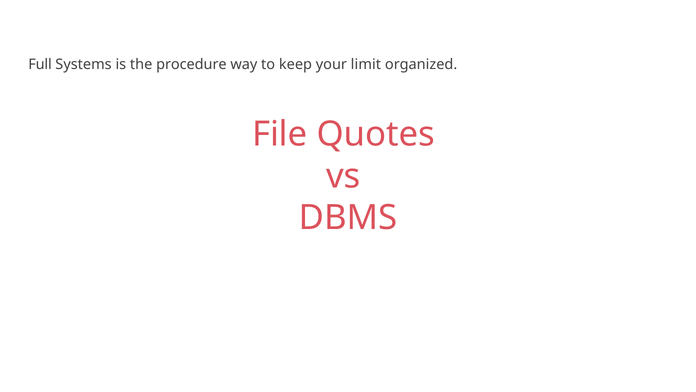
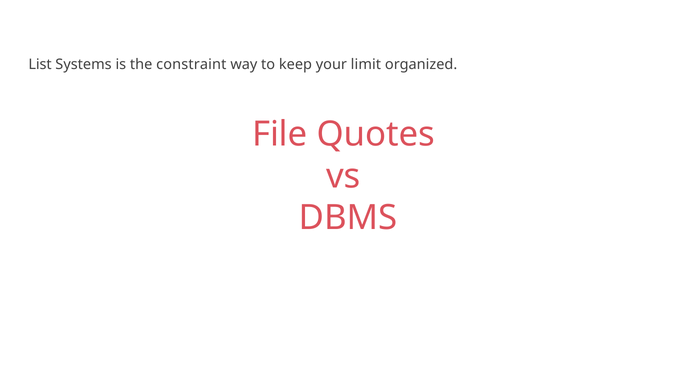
Full: Full -> List
procedure: procedure -> constraint
